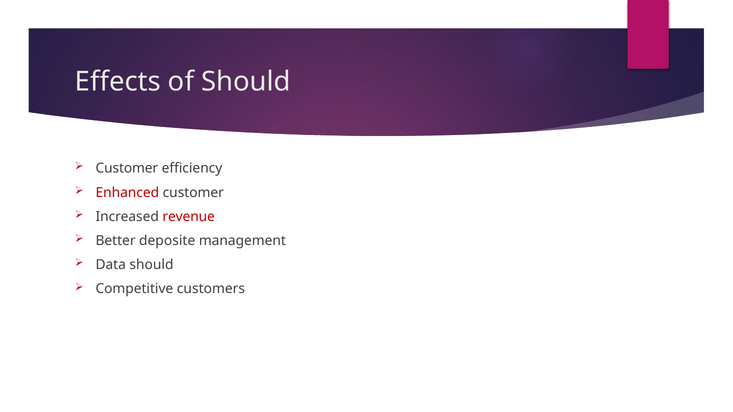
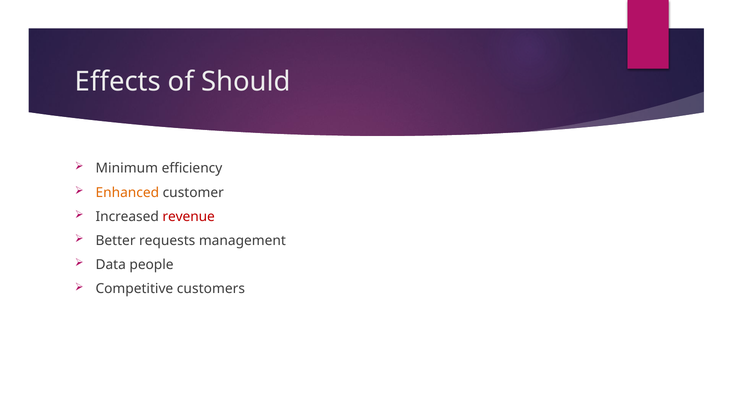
Customer at (127, 168): Customer -> Minimum
Enhanced colour: red -> orange
deposite: deposite -> requests
Data should: should -> people
